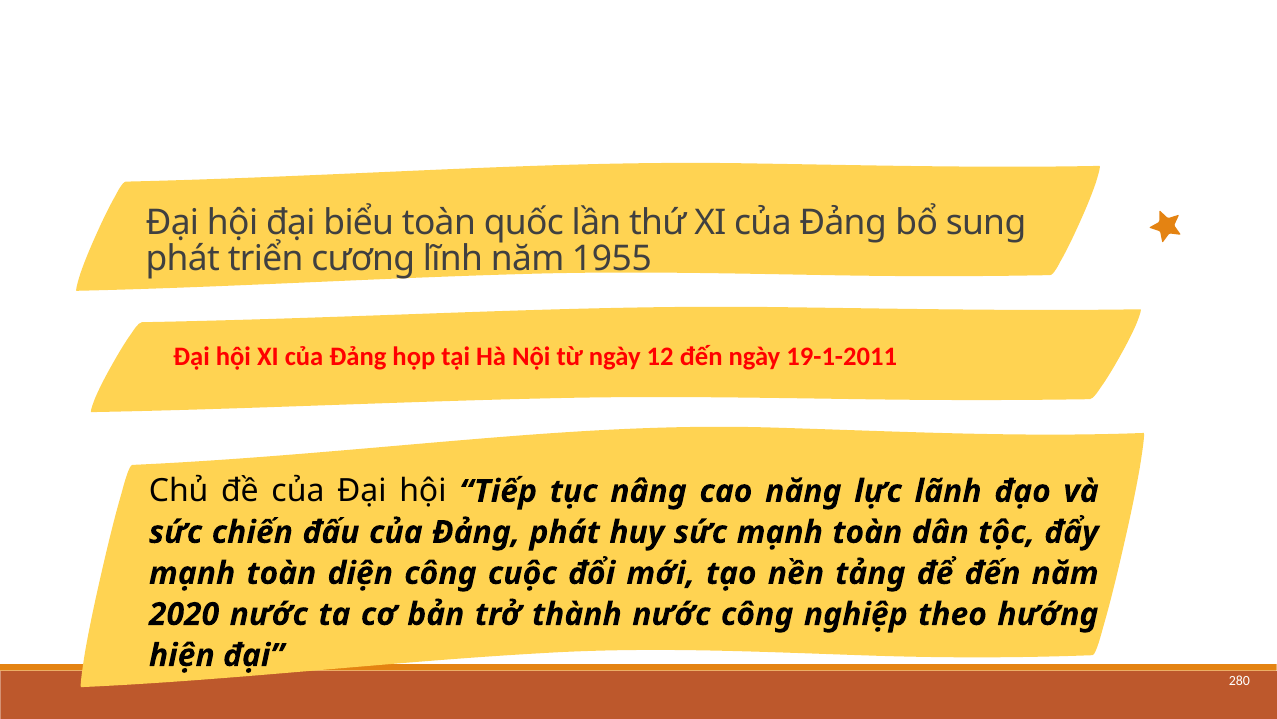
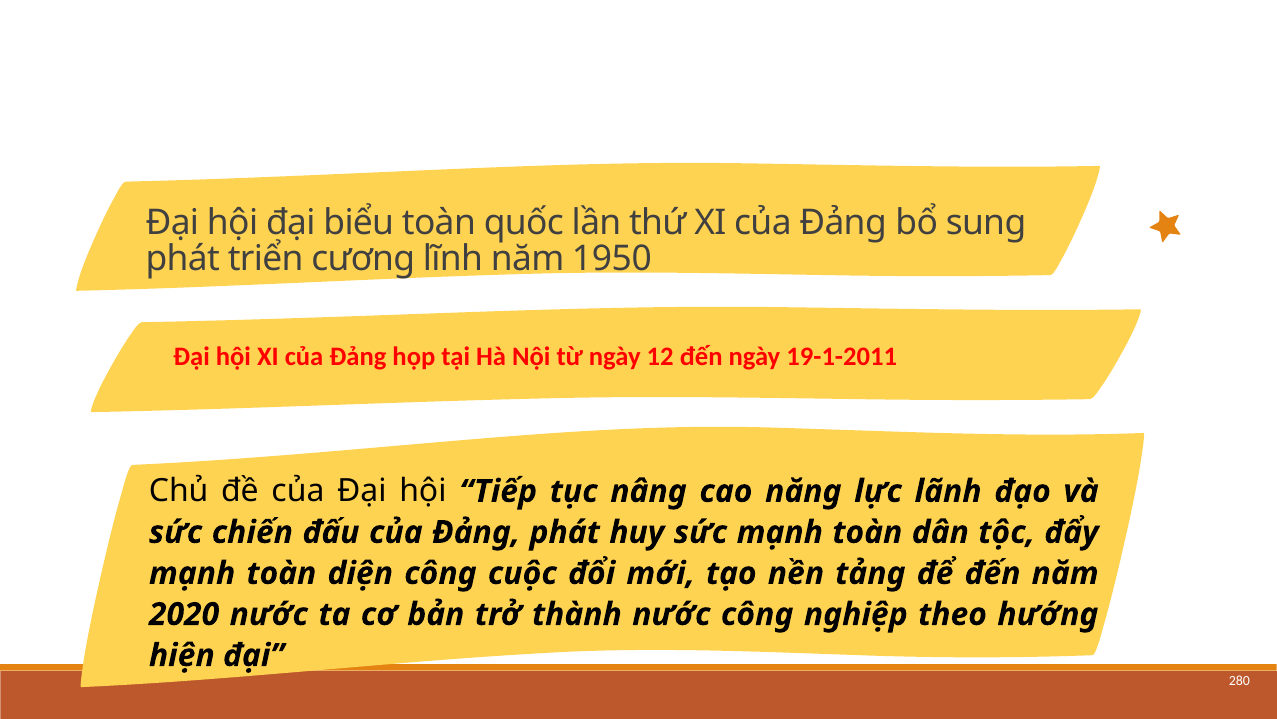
1955: 1955 -> 1950
